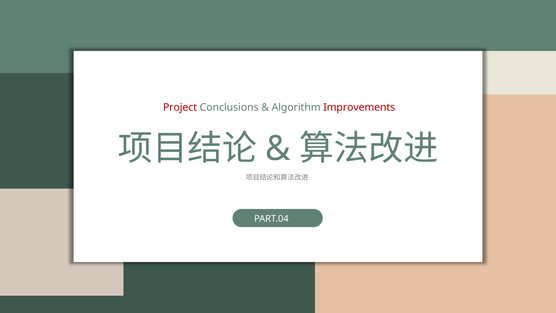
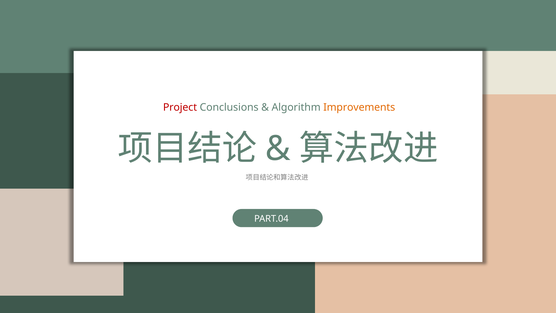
Improvements colour: red -> orange
